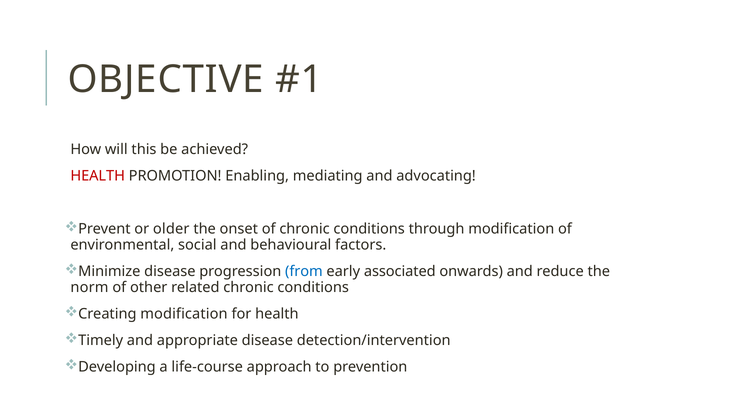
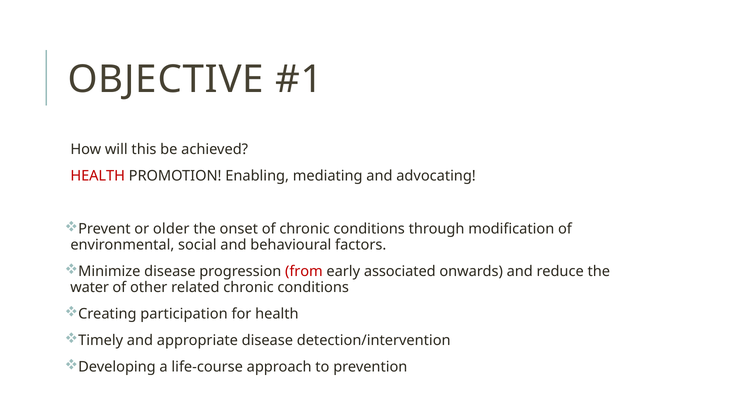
from colour: blue -> red
norm: norm -> water
Creating modification: modification -> participation
